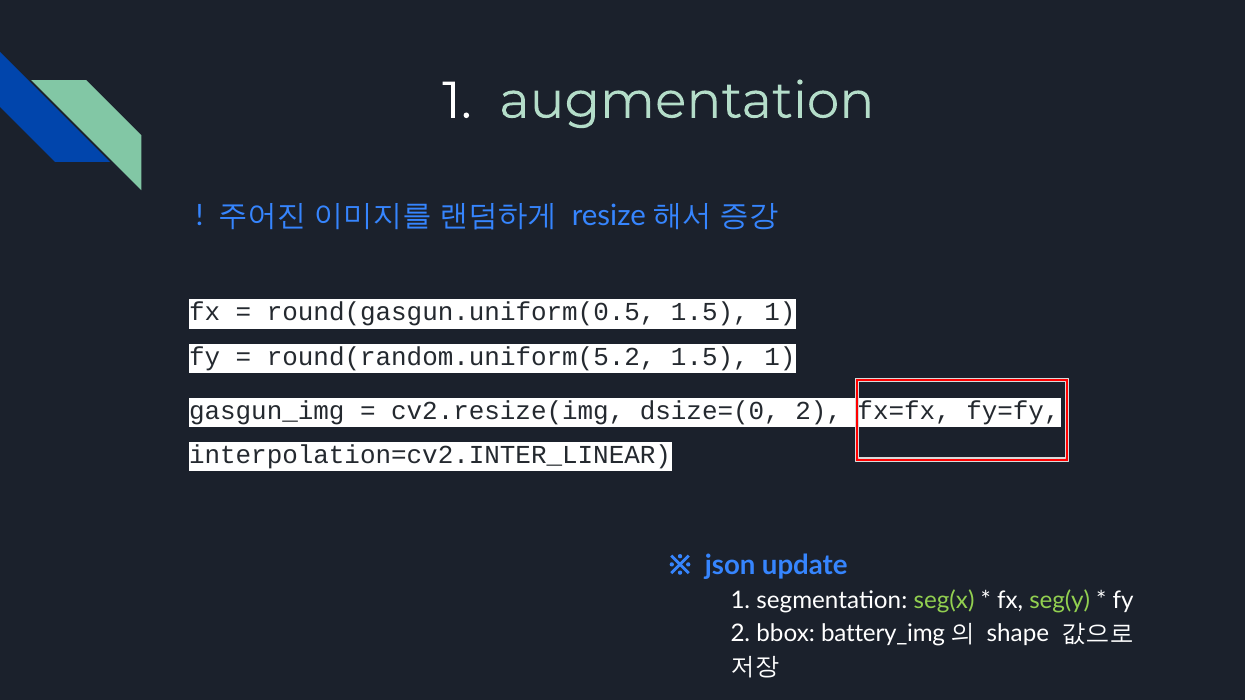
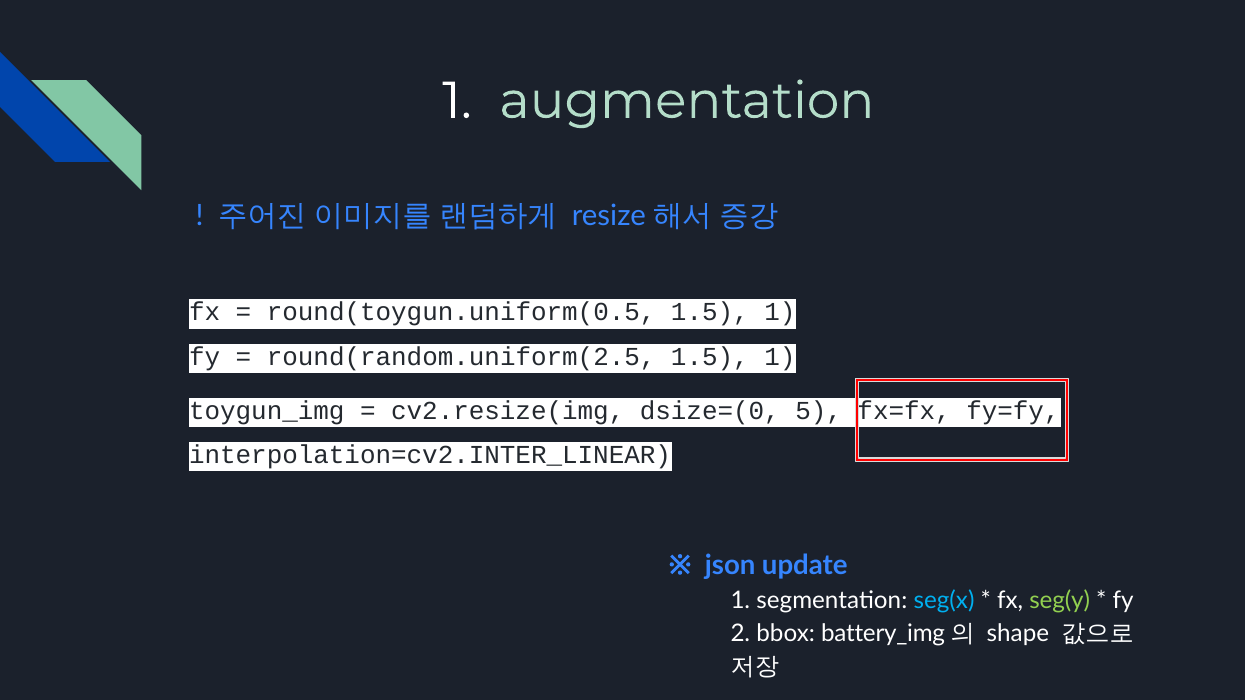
round(gasgun.uniform(0.5: round(gasgun.uniform(0.5 -> round(toygun.uniform(0.5
round(random.uniform(5.2: round(random.uniform(5.2 -> round(random.uniform(2.5
gasgun_img: gasgun_img -> toygun_img
dsize=(0 2: 2 -> 5
seg(x colour: light green -> light blue
